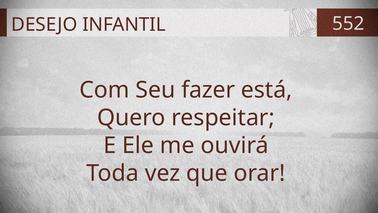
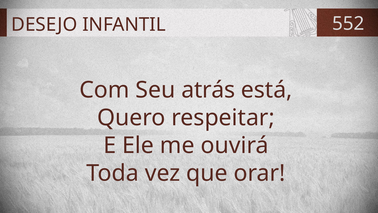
fazer: fazer -> atrás
